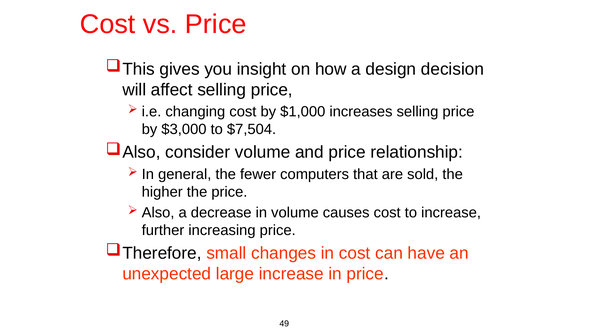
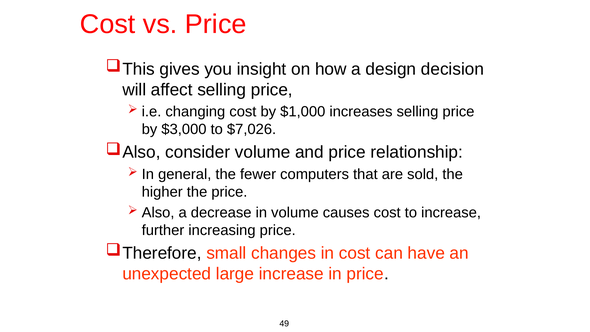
$7,504: $7,504 -> $7,026
